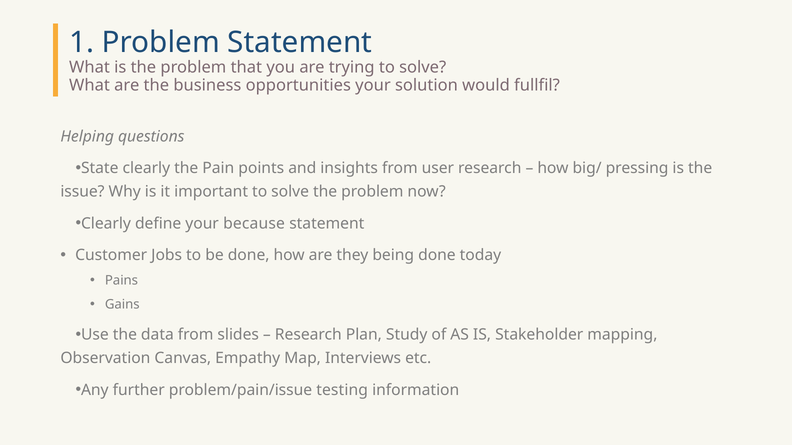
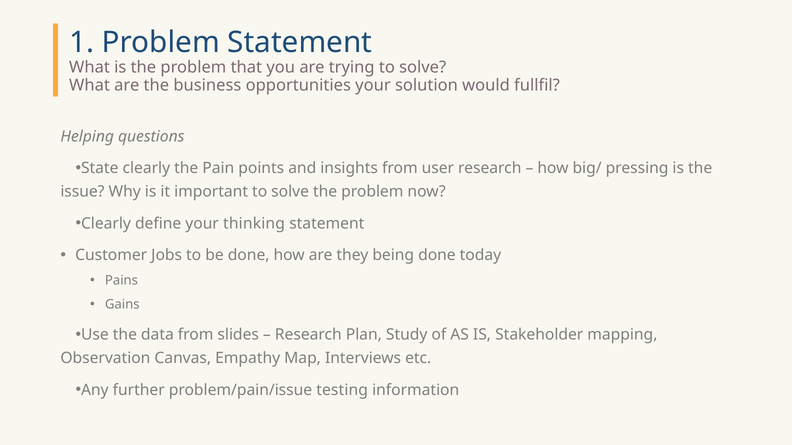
because: because -> thinking
